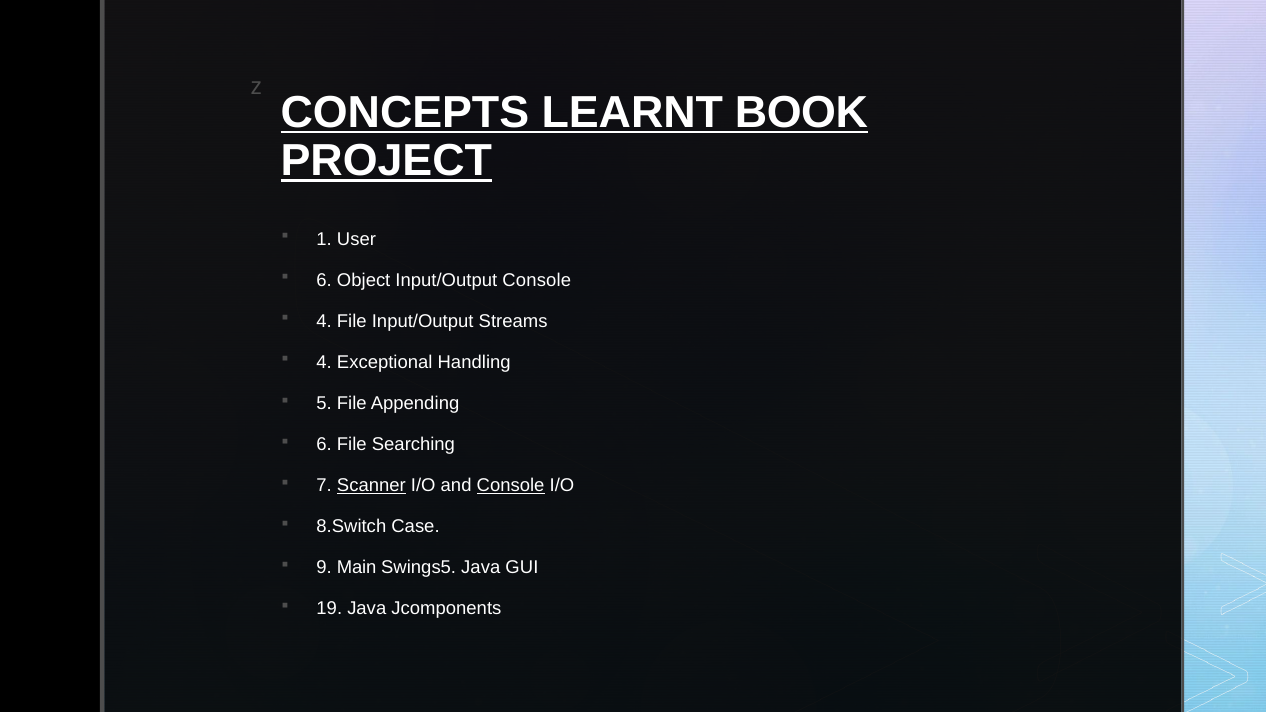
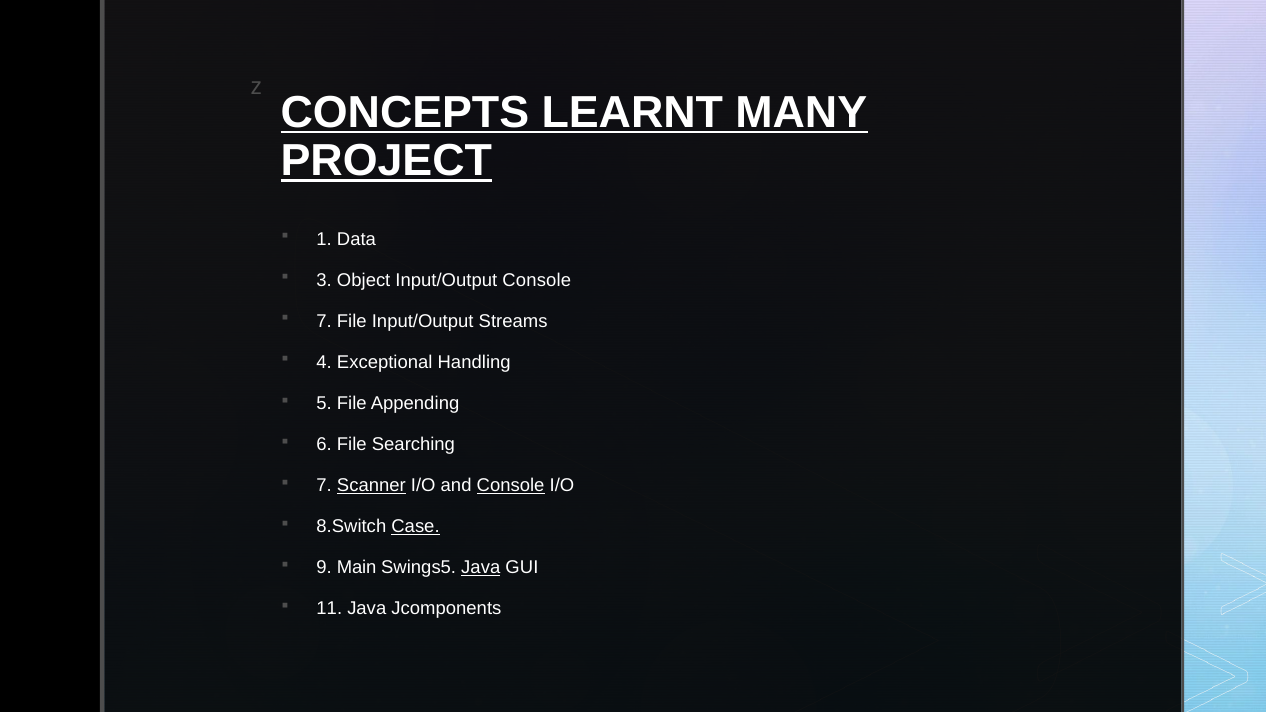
BOOK: BOOK -> MANY
User: User -> Data
6 at (324, 280): 6 -> 3
4 at (324, 321): 4 -> 7
Case underline: none -> present
Java at (481, 568) underline: none -> present
19: 19 -> 11
